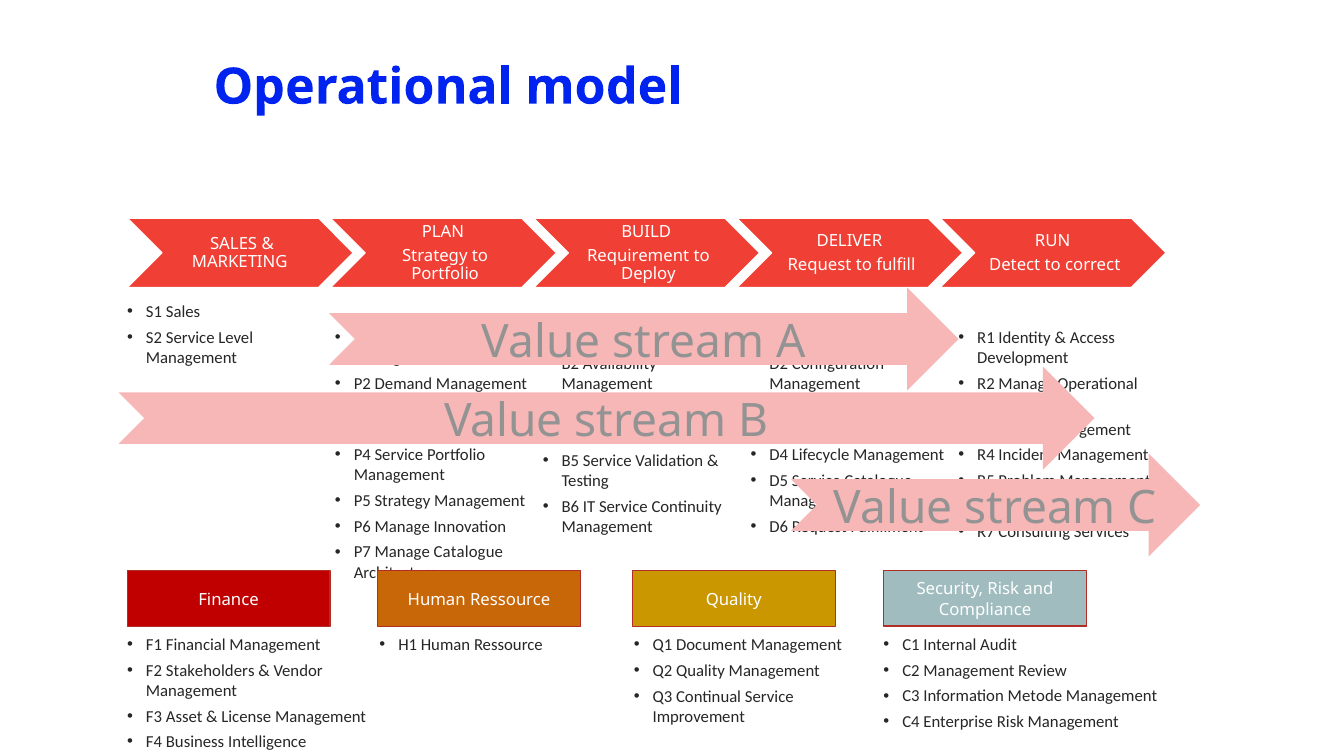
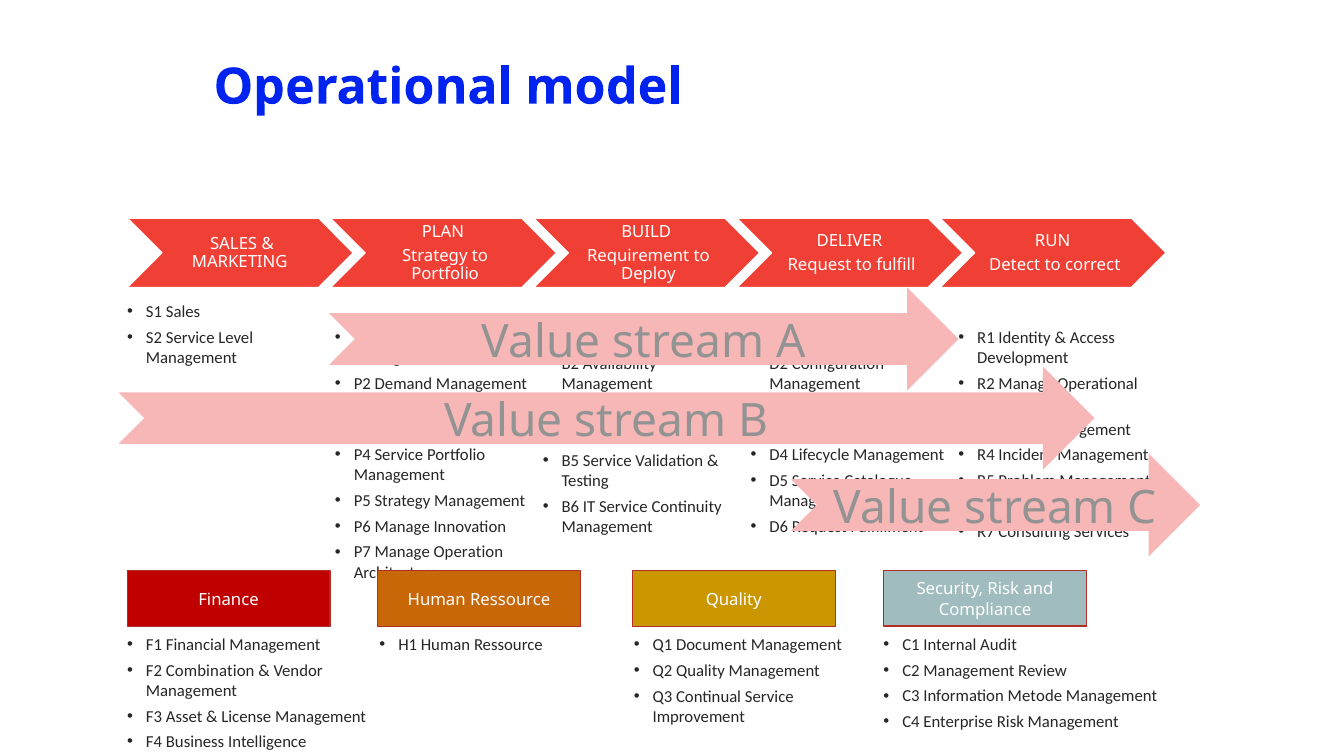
P7 Manage Catalogue: Catalogue -> Operation
Stakeholders: Stakeholders -> Combination
